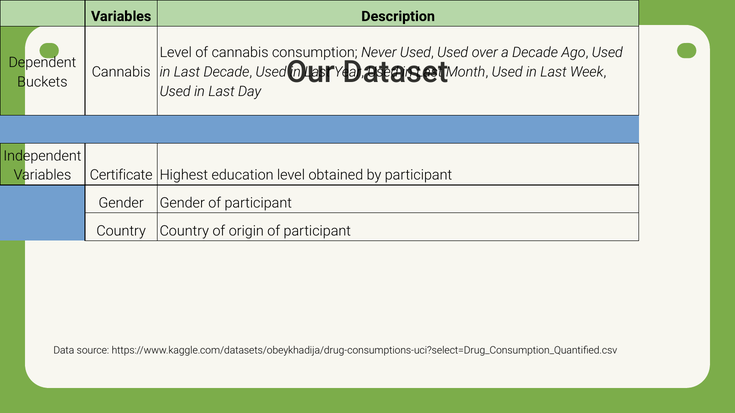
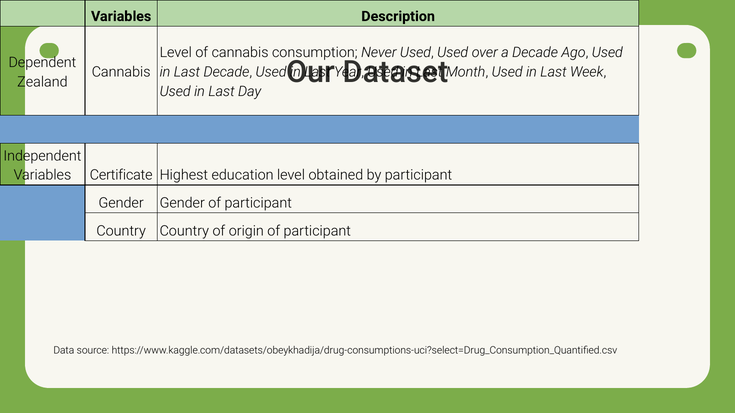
Buckets: Buckets -> Zealand
